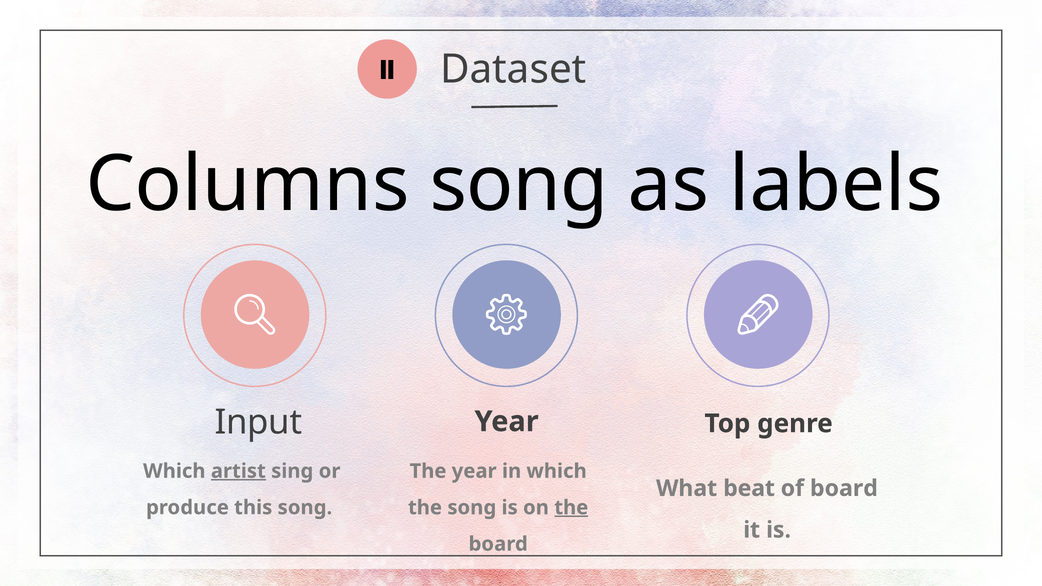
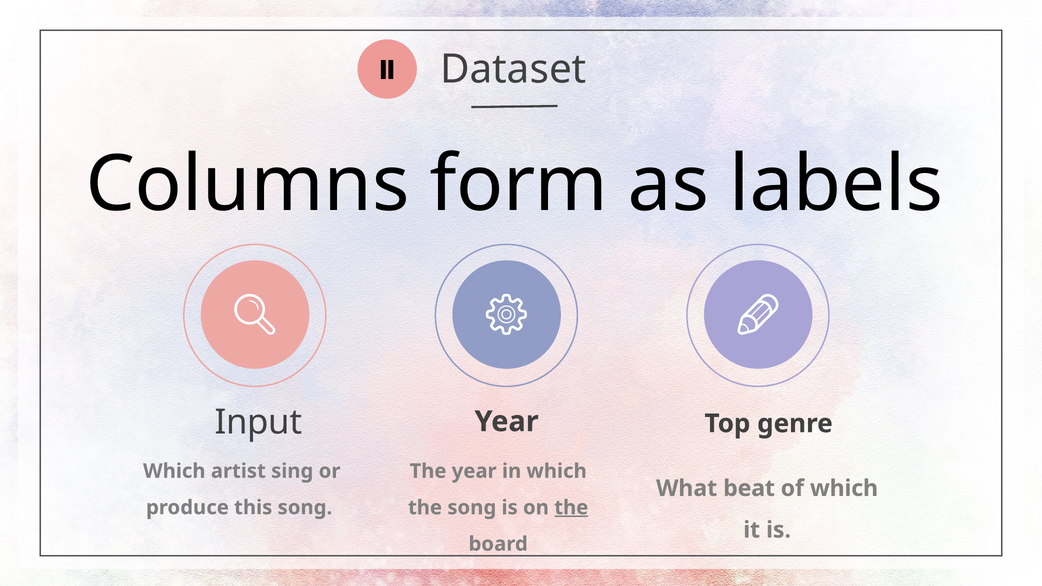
Columns song: song -> form
artist underline: present -> none
of board: board -> which
